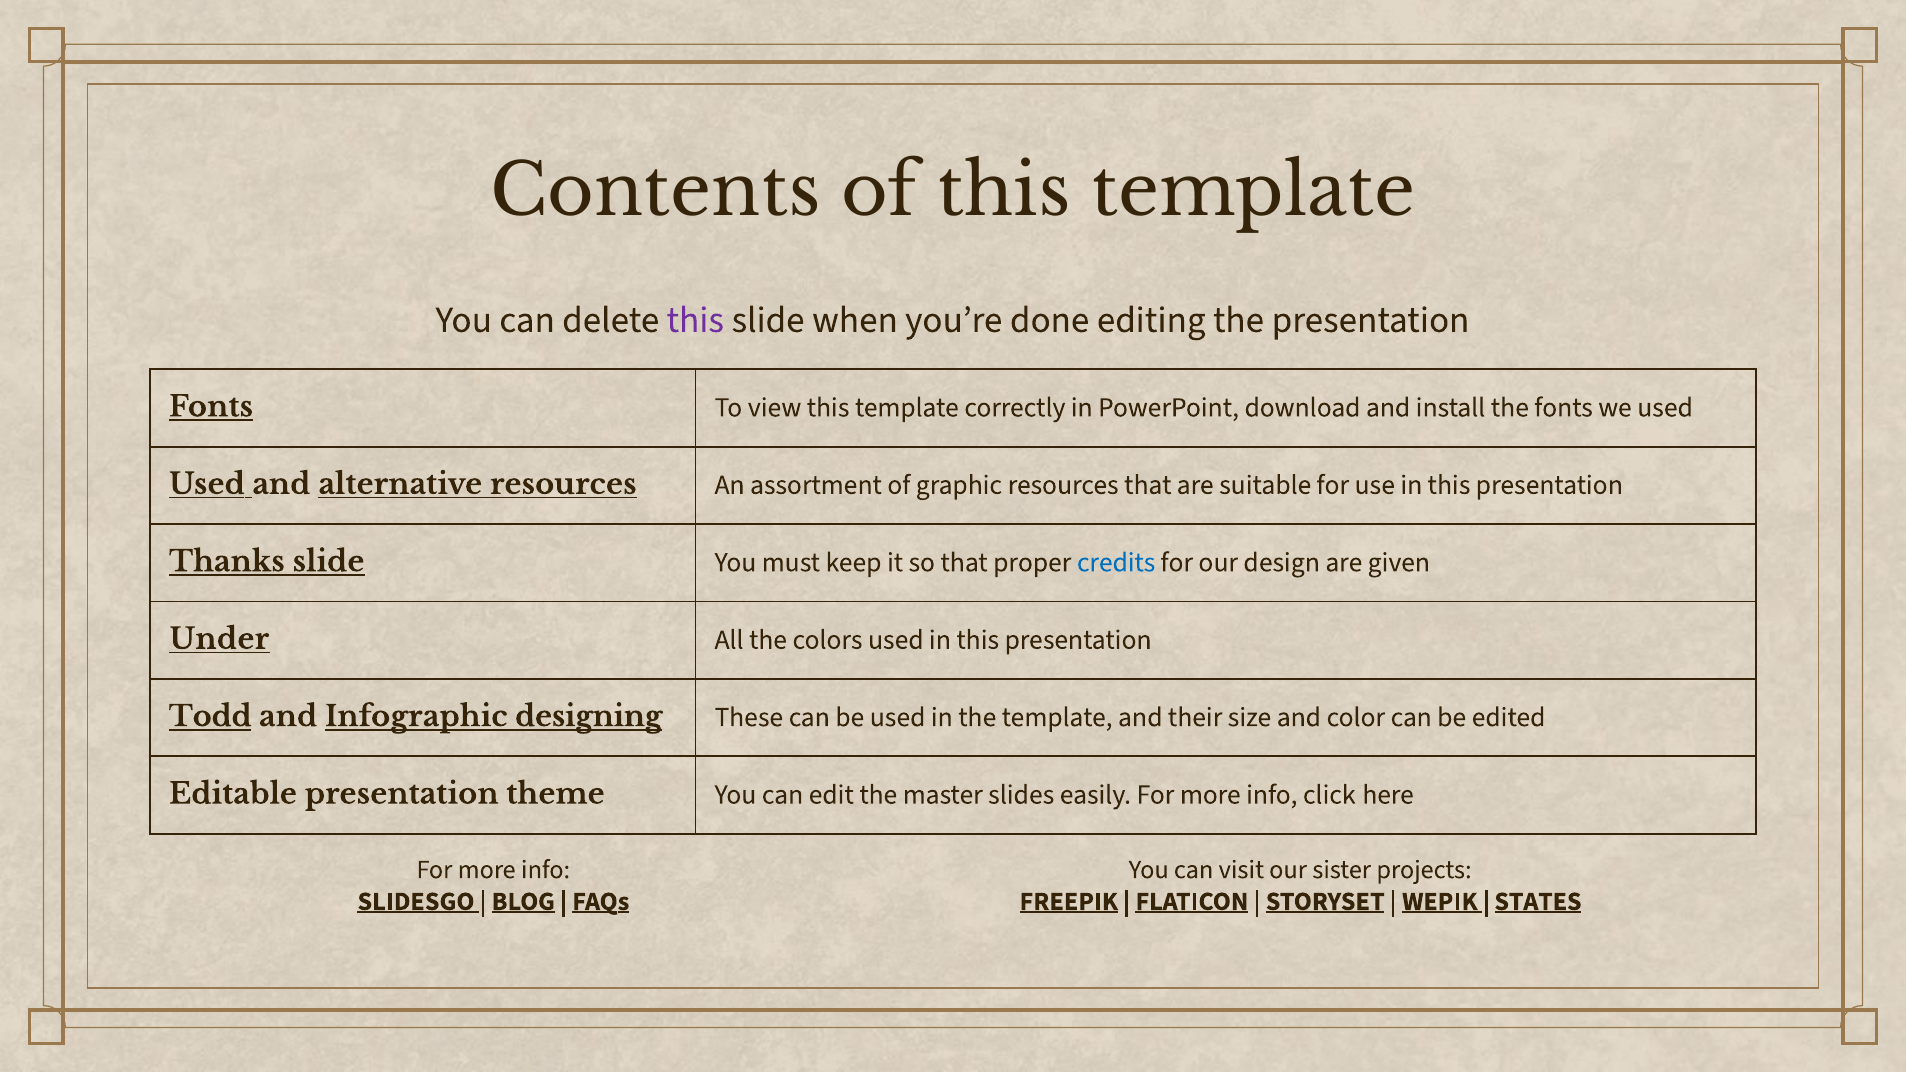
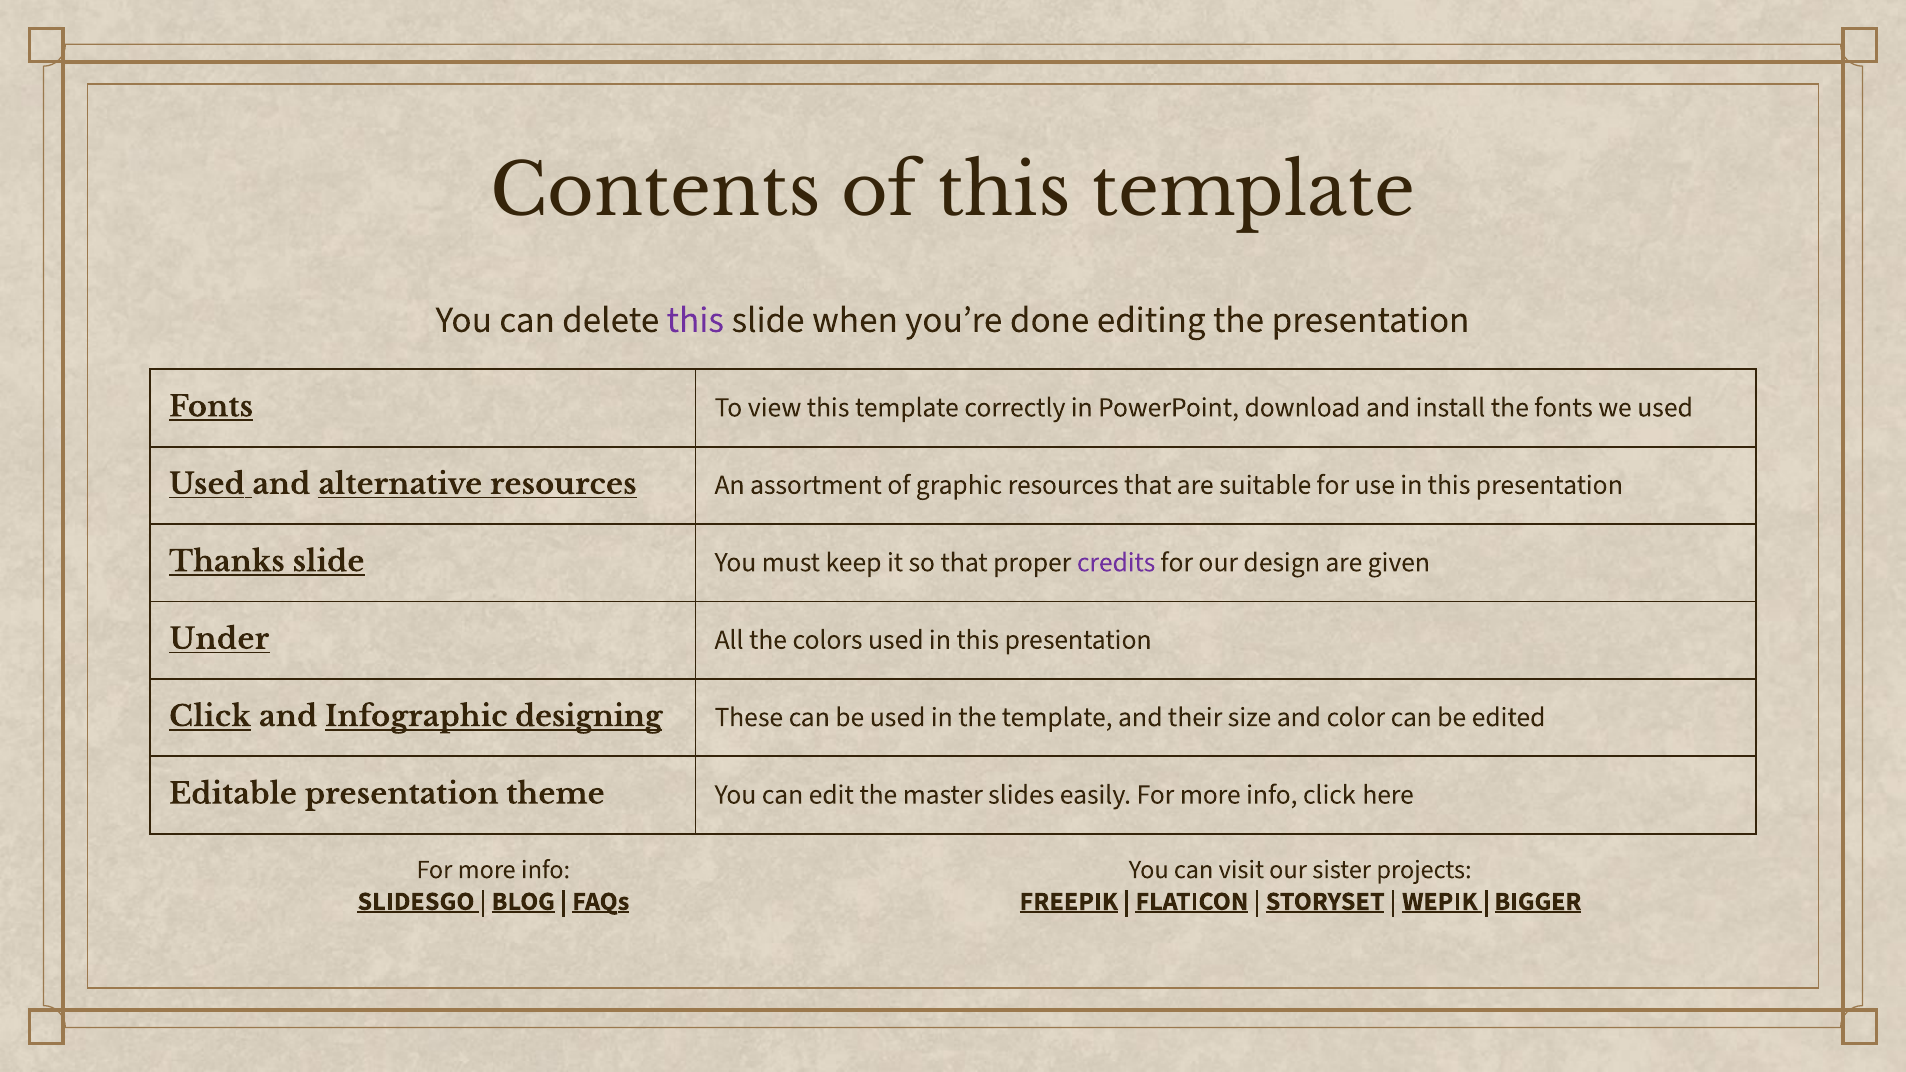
credits colour: blue -> purple
Todd at (210, 717): Todd -> Click
STATES: STATES -> BIGGER
